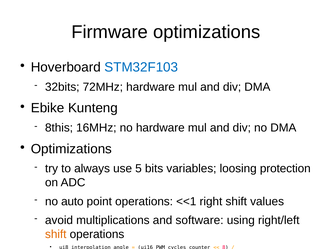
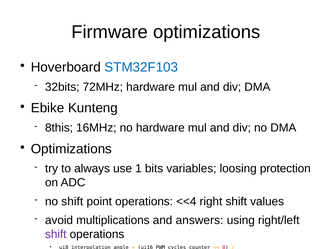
5: 5 -> 1
no auto: auto -> shift
<<1: <<1 -> <<4
software: software -> answers
shift at (56, 234) colour: orange -> purple
